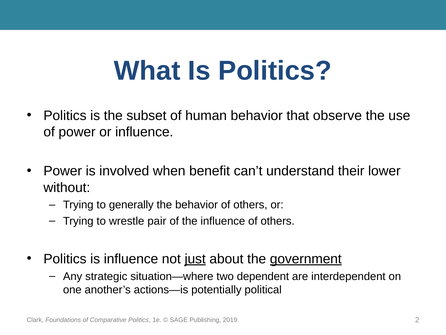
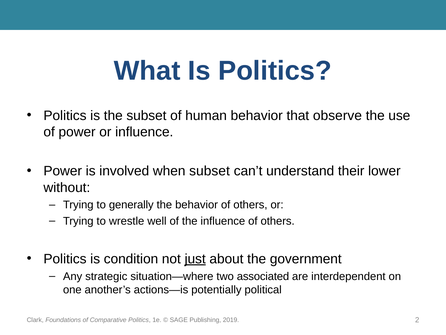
when benefit: benefit -> subset
pair: pair -> well
is influence: influence -> condition
government underline: present -> none
dependent: dependent -> associated
